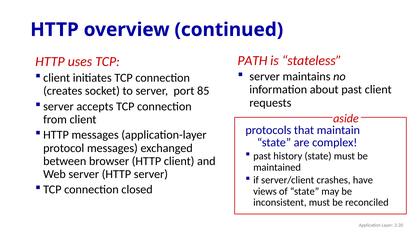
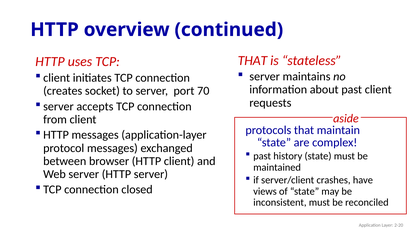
PATH at (252, 61): PATH -> THAT
85: 85 -> 70
